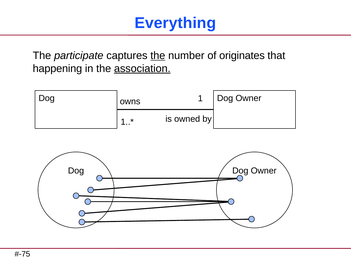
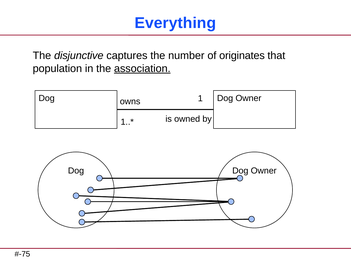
participate: participate -> disjunctive
the at (158, 56) underline: present -> none
happening: happening -> population
